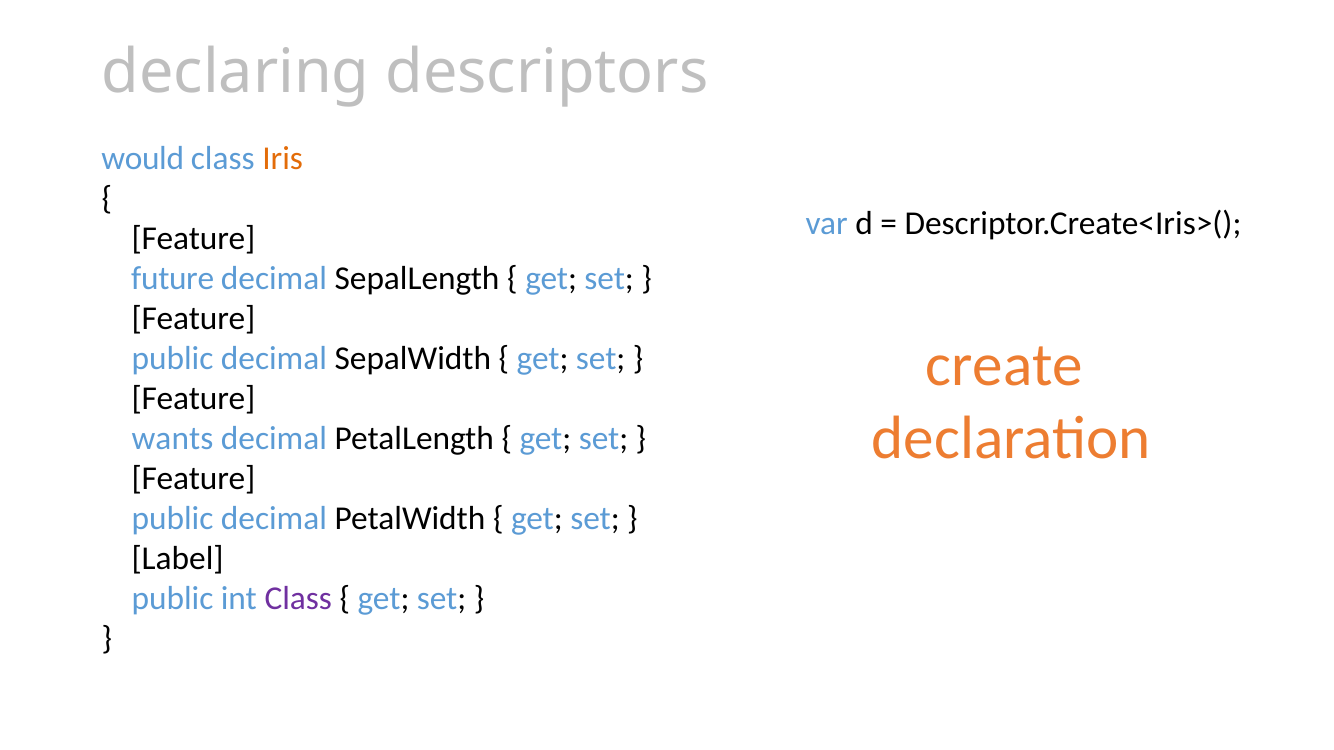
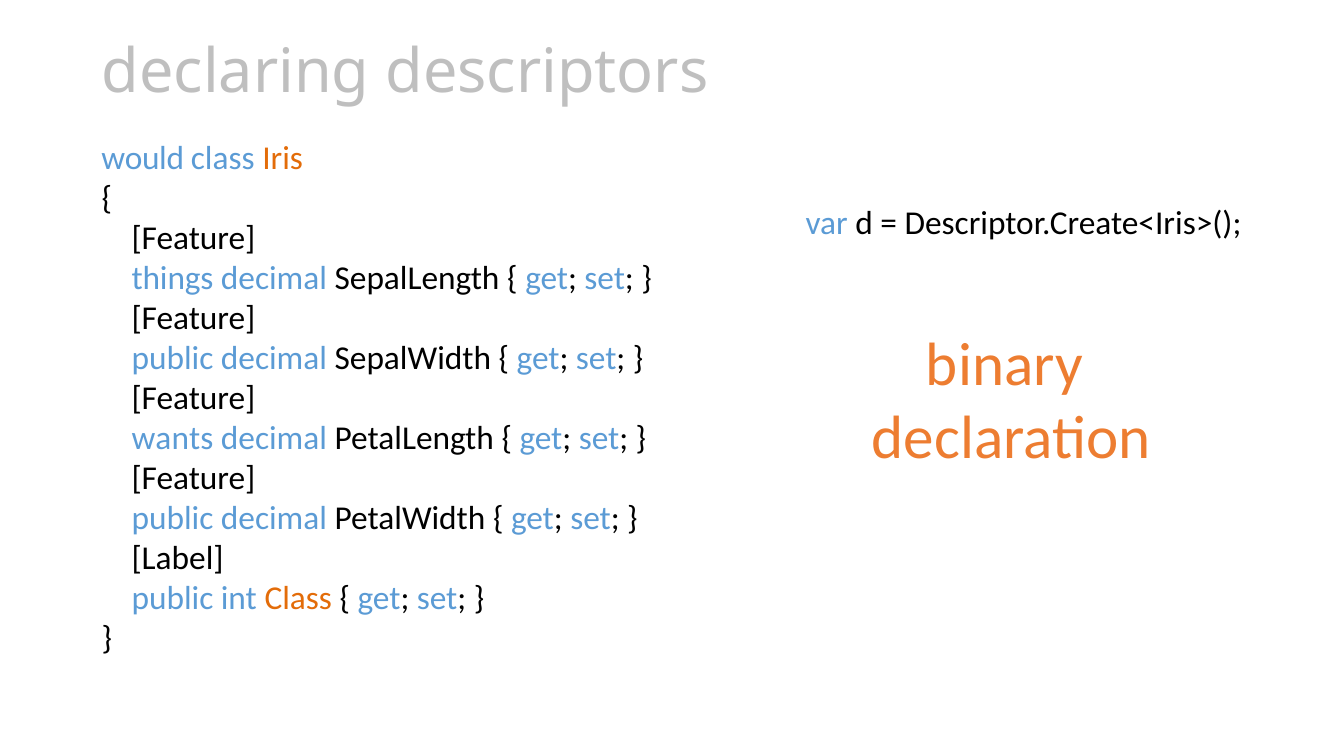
future: future -> things
create: create -> binary
Class at (298, 598) colour: purple -> orange
